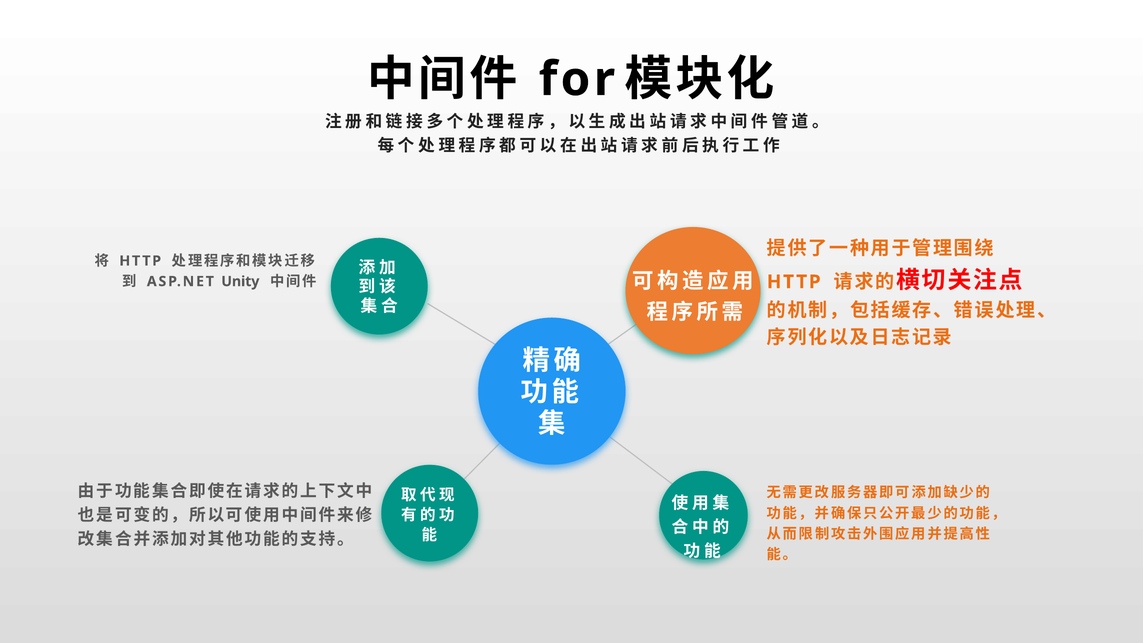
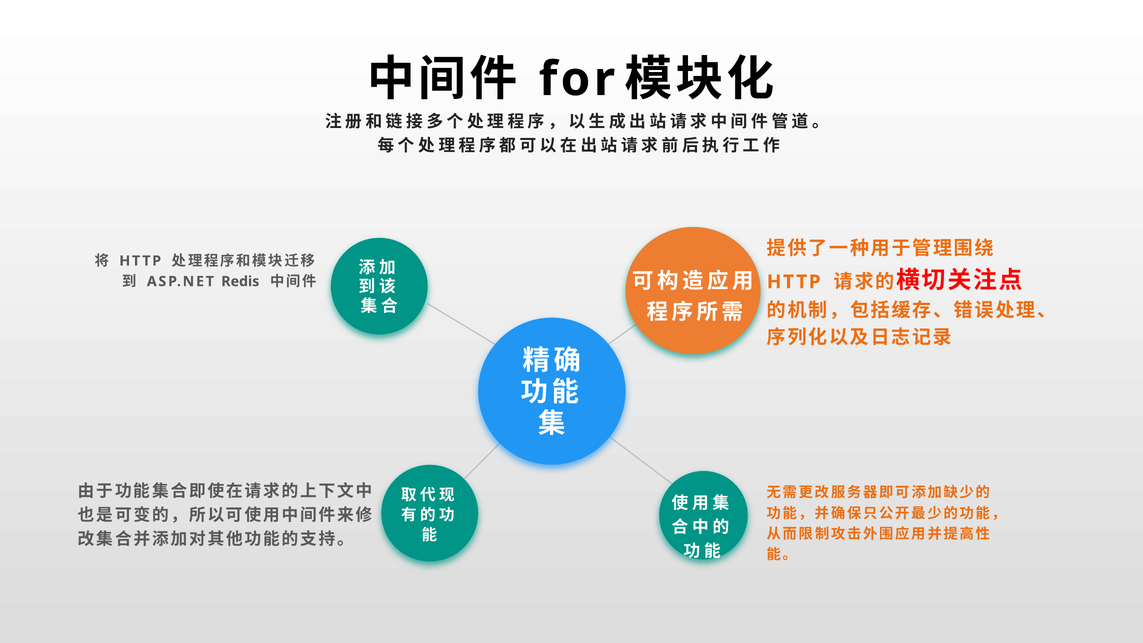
Unity: Unity -> Redis
